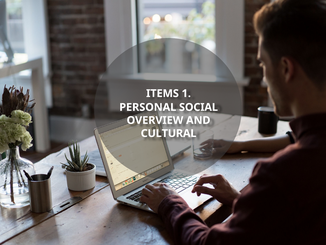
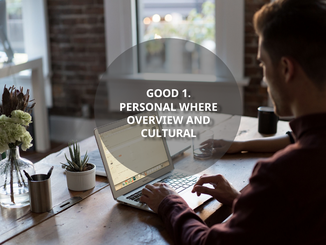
ITEMS: ITEMS -> GOOD
SOCIAL: SOCIAL -> WHERE
